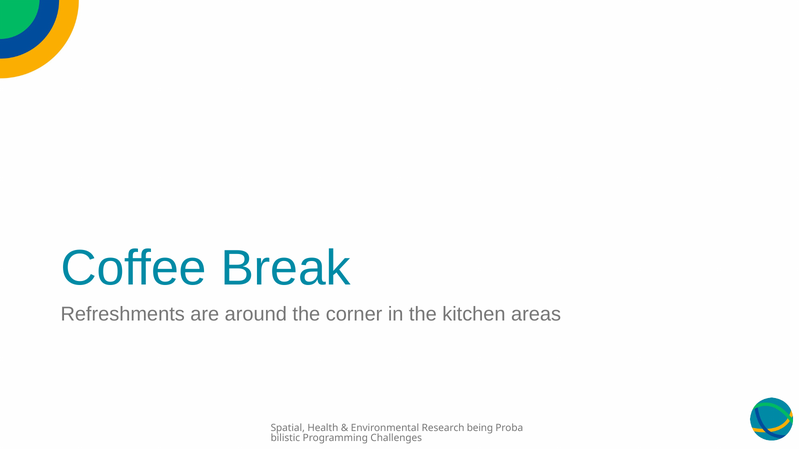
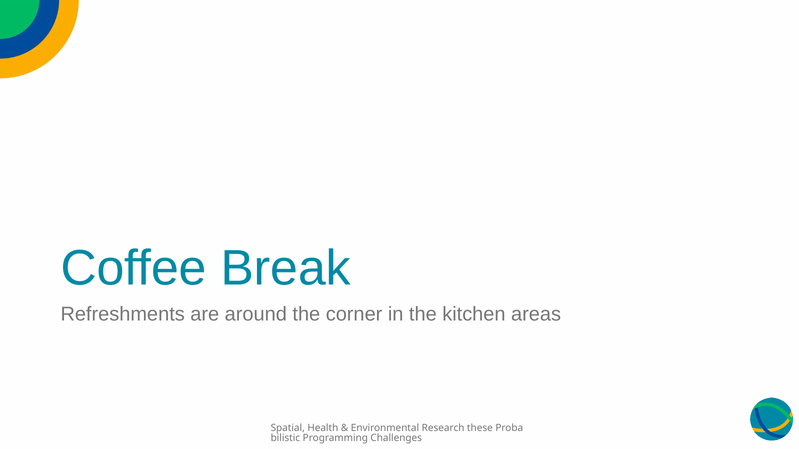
being: being -> these
